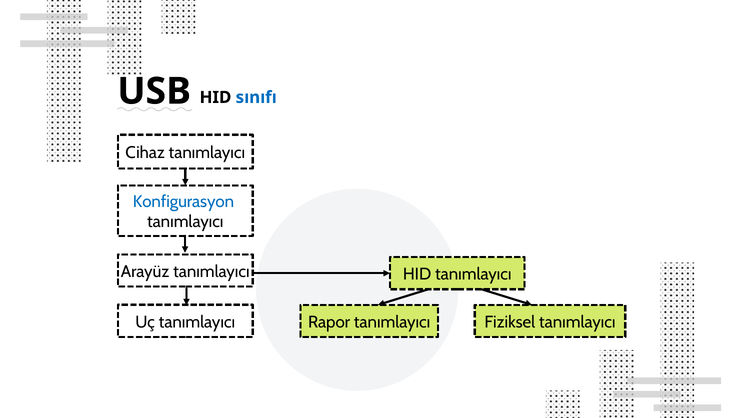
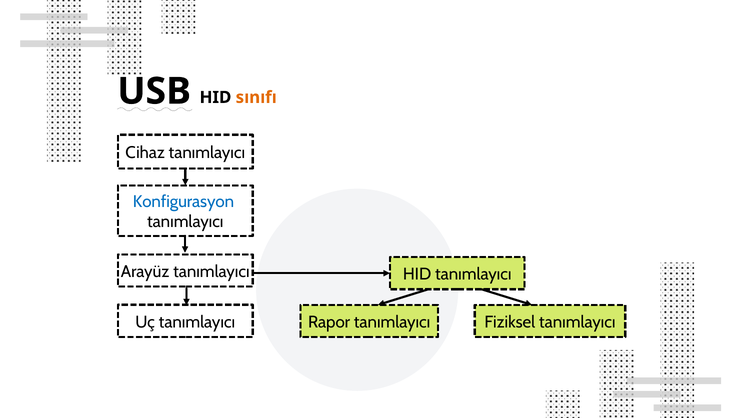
sınıfı colour: blue -> orange
